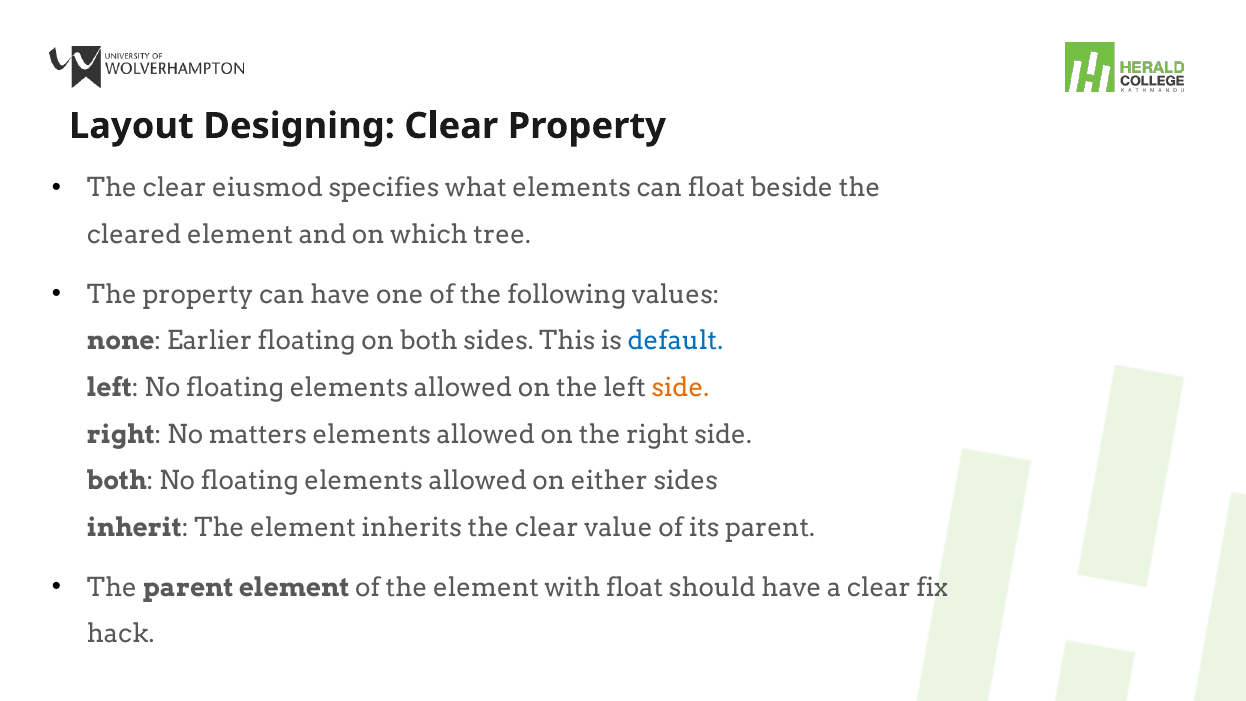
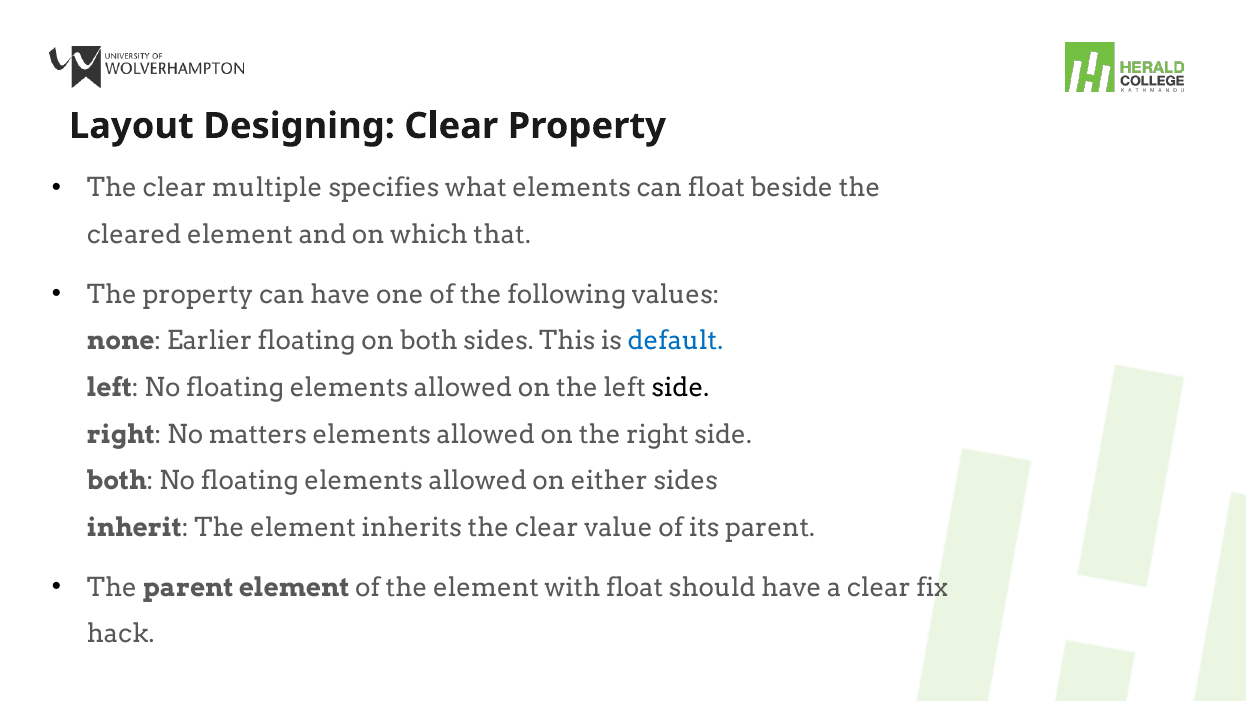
eiusmod: eiusmod -> multiple
tree: tree -> that
side at (680, 388) colour: orange -> black
